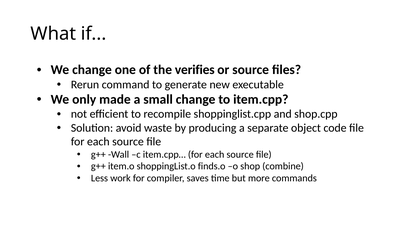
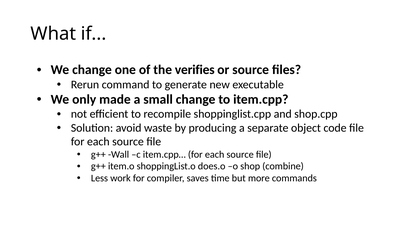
finds.o: finds.o -> does.o
